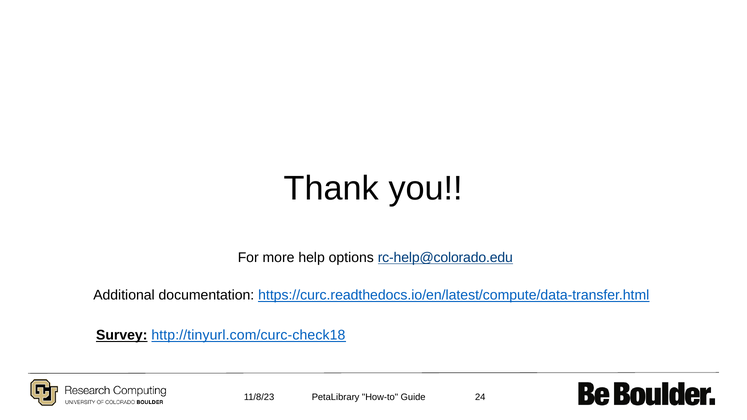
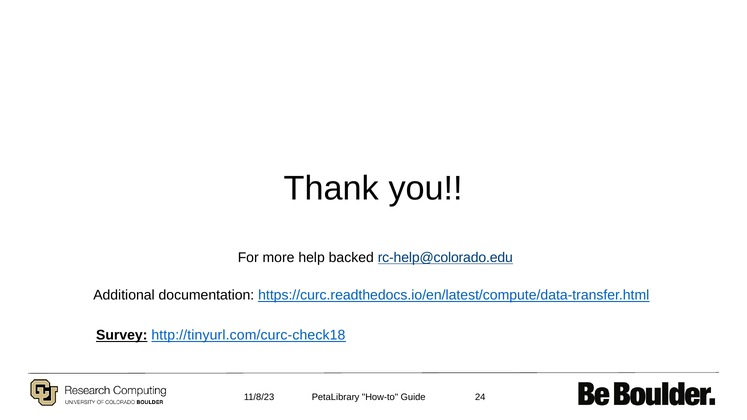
options: options -> backed
